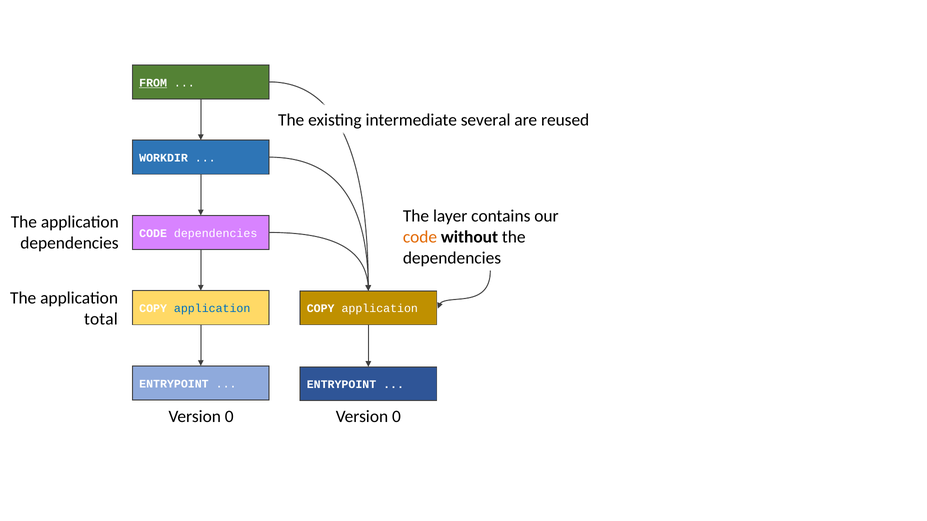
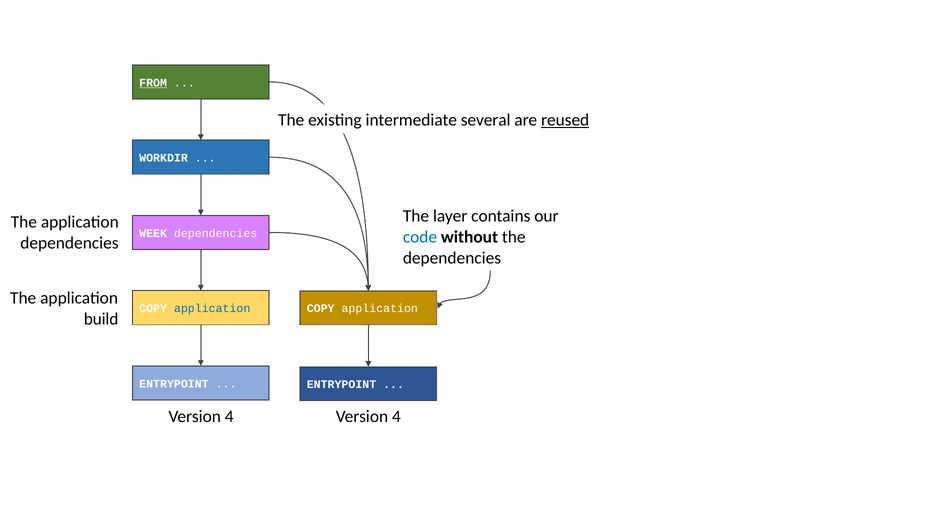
reused underline: none -> present
CODE at (153, 233): CODE -> WEEK
code at (420, 237) colour: orange -> blue
total: total -> build
0 at (229, 417): 0 -> 4
0 at (396, 417): 0 -> 4
